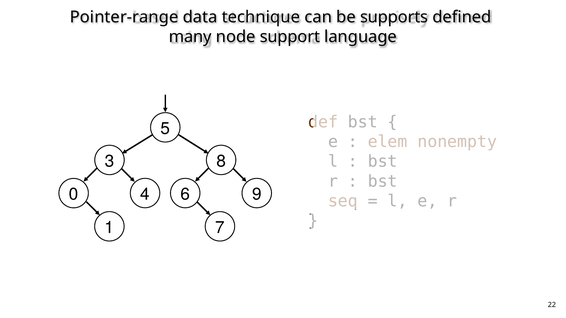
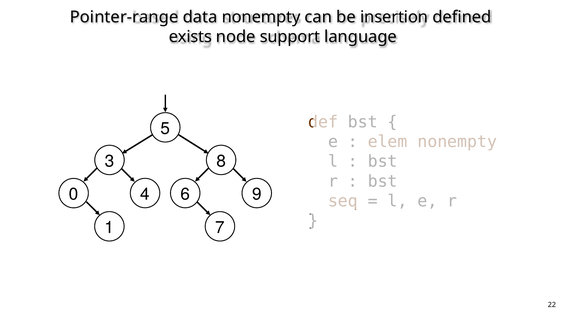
data technique: technique -> nonempty
supports: supports -> insertion
many: many -> exists
